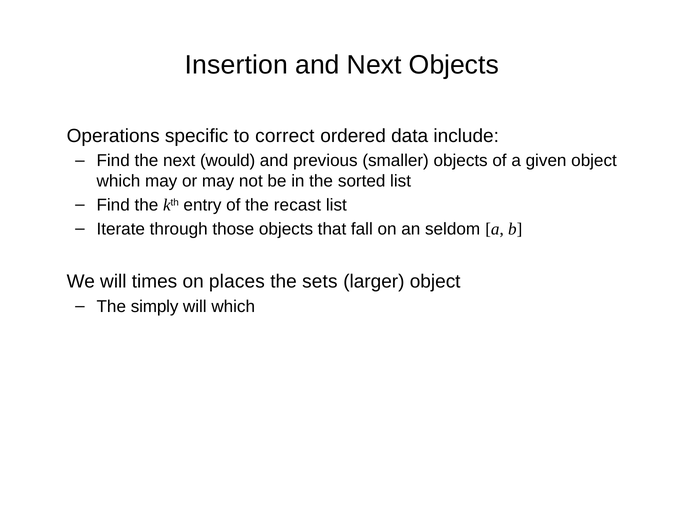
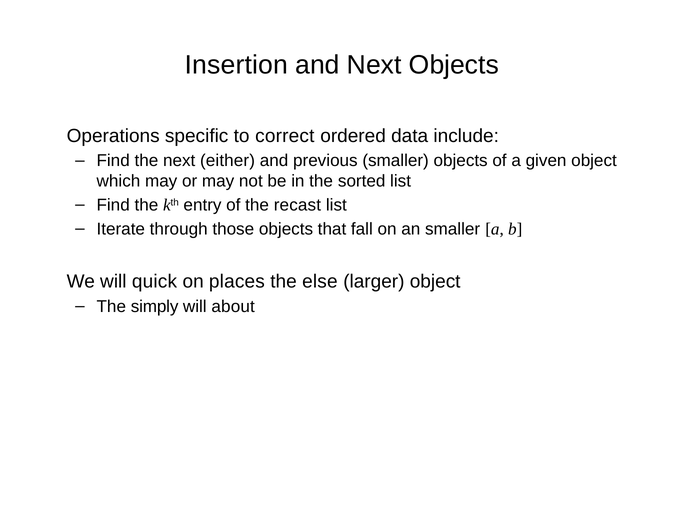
would: would -> either
an seldom: seldom -> smaller
times: times -> quick
sets: sets -> else
will which: which -> about
